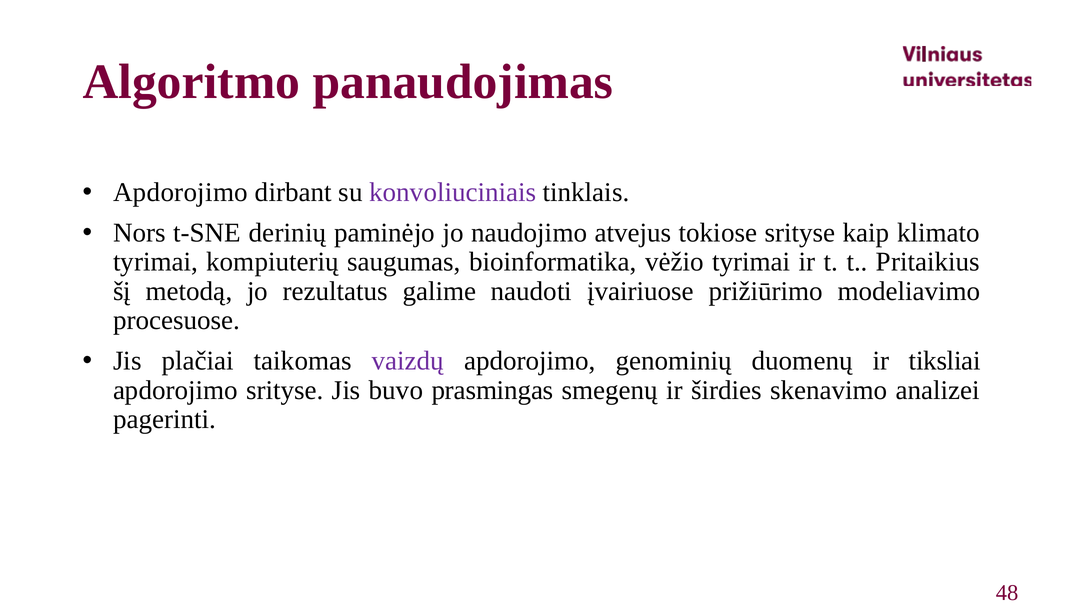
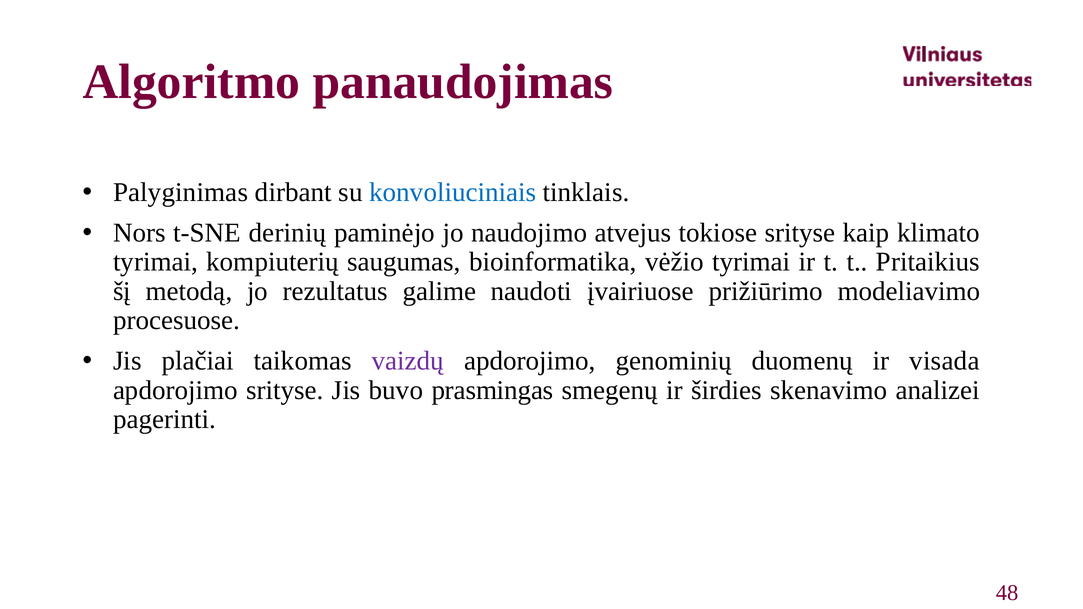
Apdorojimo at (180, 192): Apdorojimo -> Palyginimas
konvoliuciniais colour: purple -> blue
tiksliai: tiksliai -> visada
